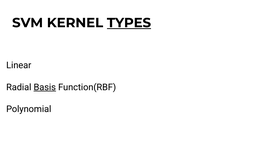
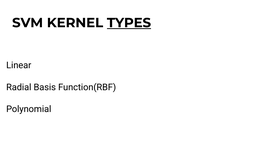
Basis underline: present -> none
